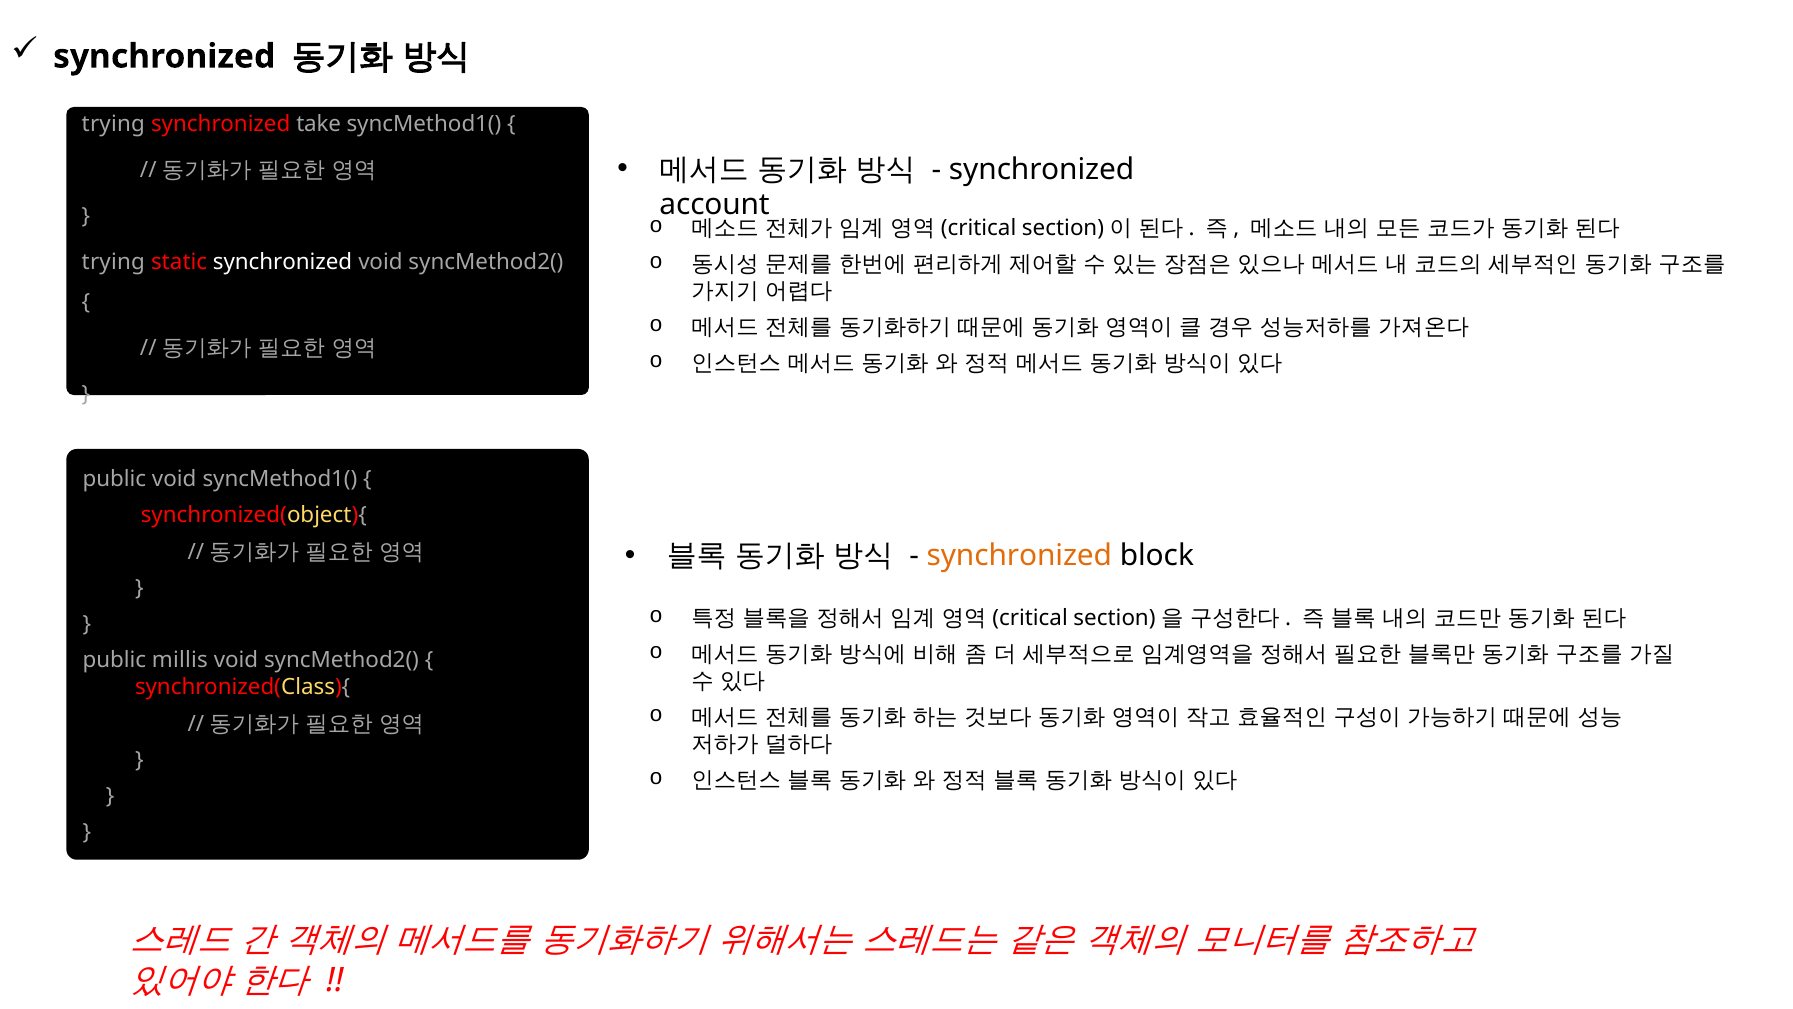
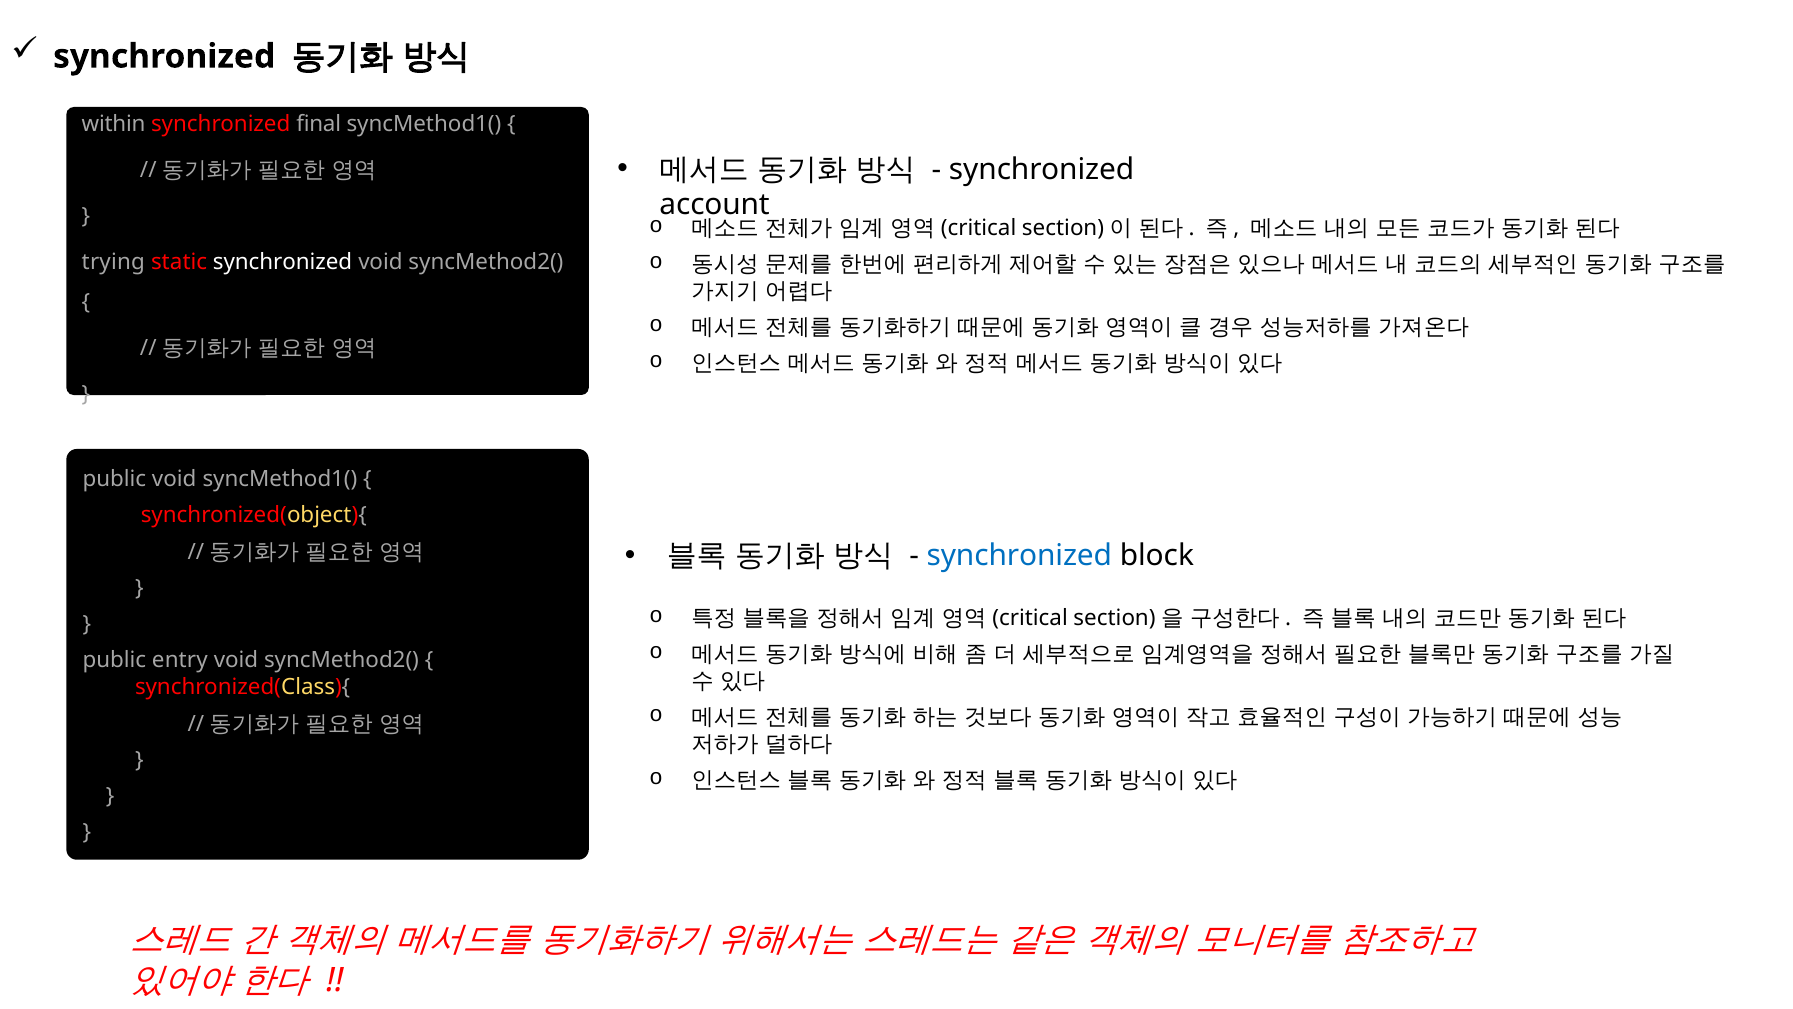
trying at (113, 124): trying -> within
take: take -> final
synchronized at (1019, 556) colour: orange -> blue
millis: millis -> entry
